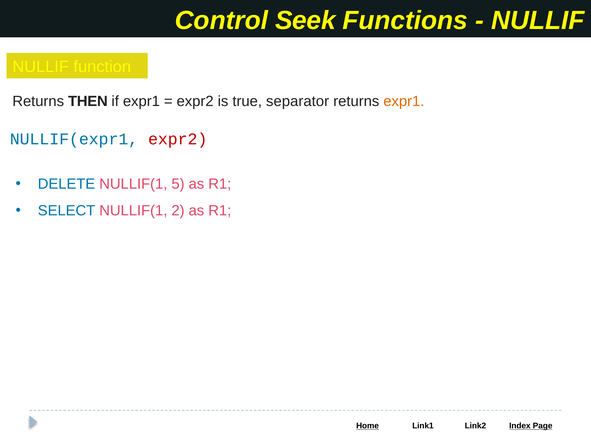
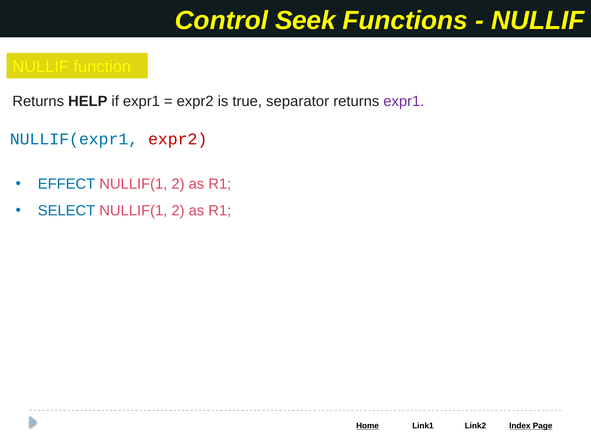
THEN: THEN -> HELP
expr1 at (404, 101) colour: orange -> purple
DELETE: DELETE -> EFFECT
5 at (178, 184): 5 -> 2
